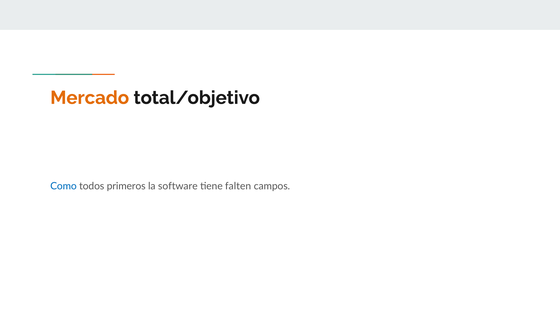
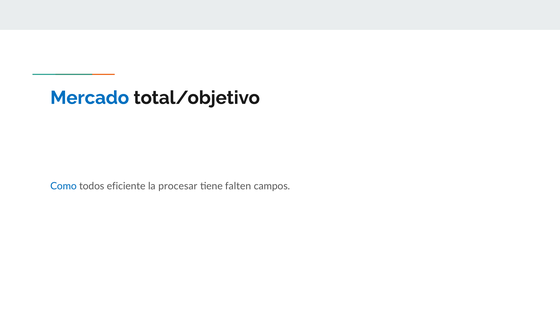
Mercado colour: orange -> blue
primeros: primeros -> eficiente
software: software -> procesar
